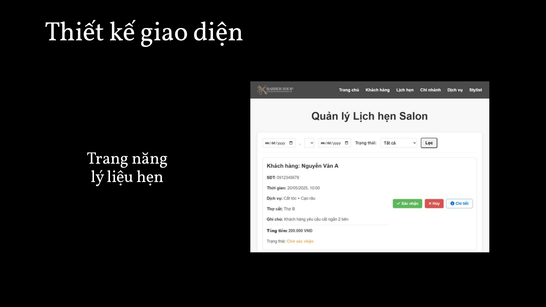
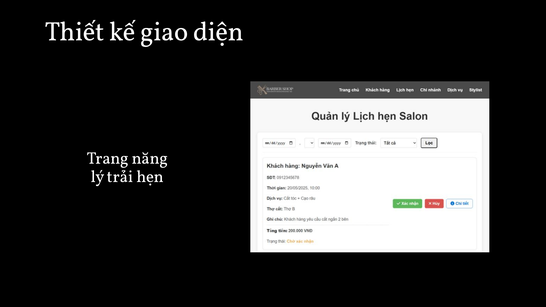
liệu: liệu -> trải
